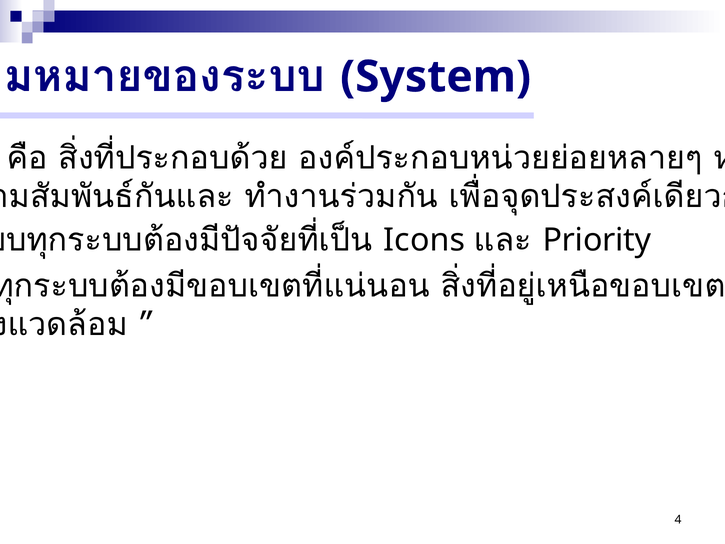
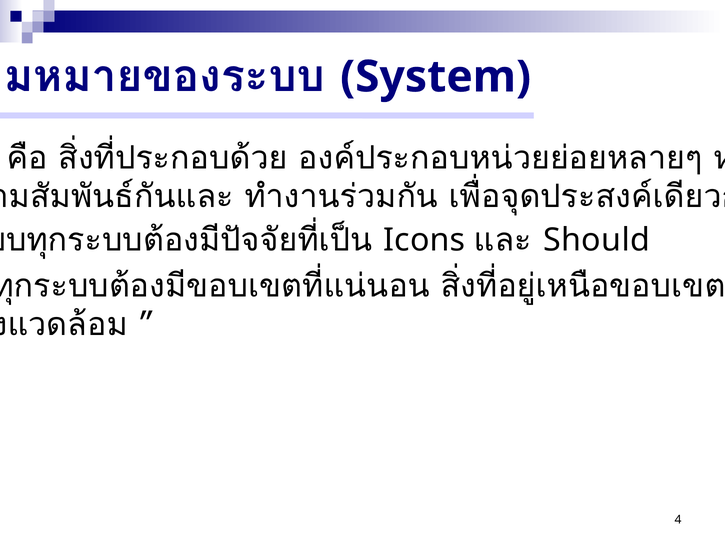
Priority: Priority -> Should
